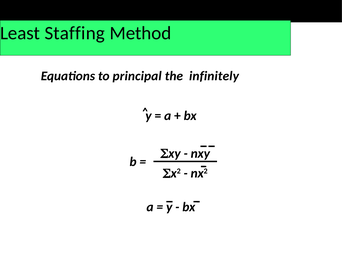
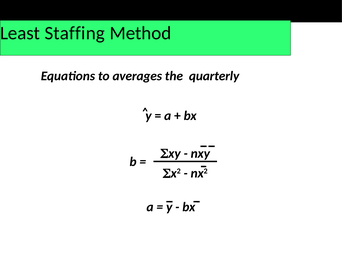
principal: principal -> averages
infinitely: infinitely -> quarterly
